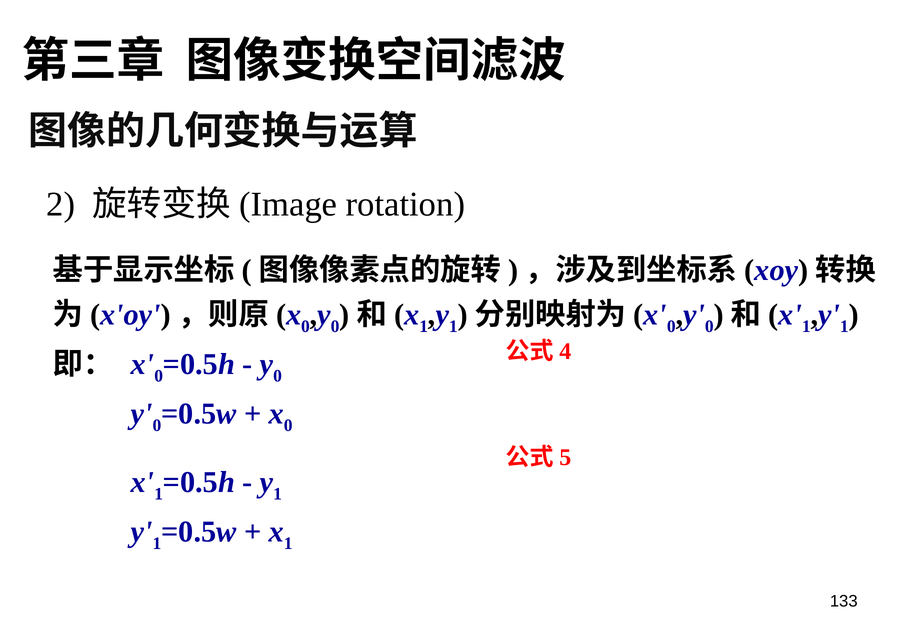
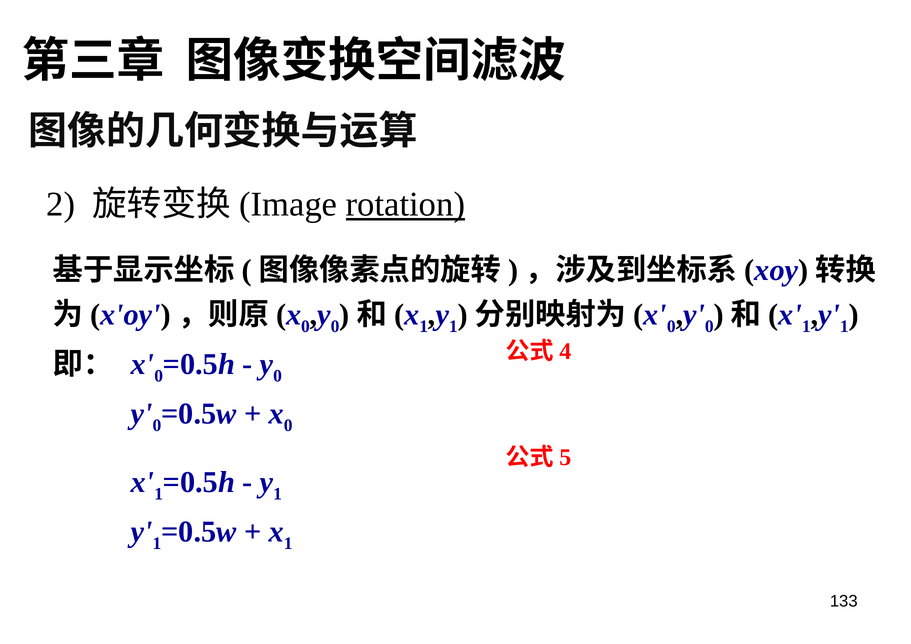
rotation underline: none -> present
